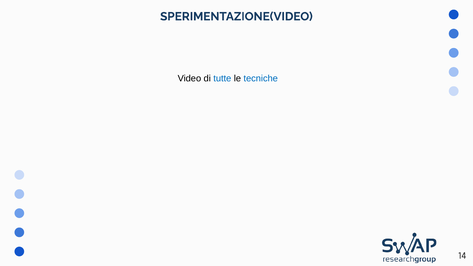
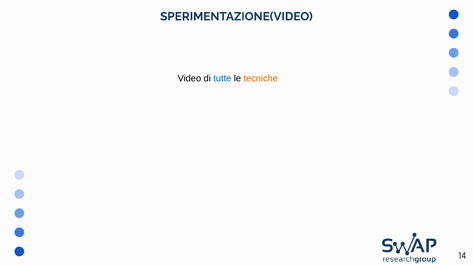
tecniche colour: blue -> orange
